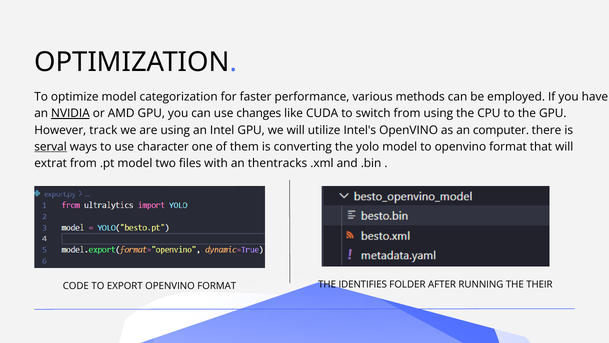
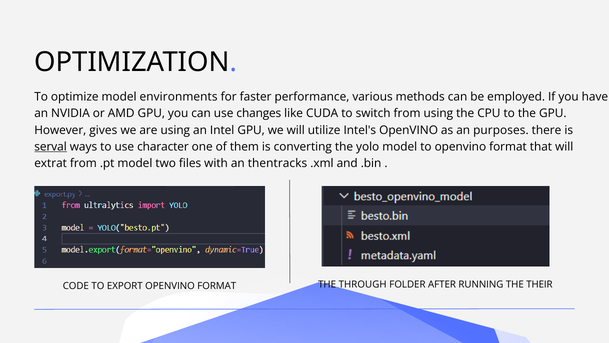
categorization: categorization -> environments
NVIDIA underline: present -> none
track: track -> gives
computer: computer -> purposes
IDENTIFIES: IDENTIFIES -> THROUGH
